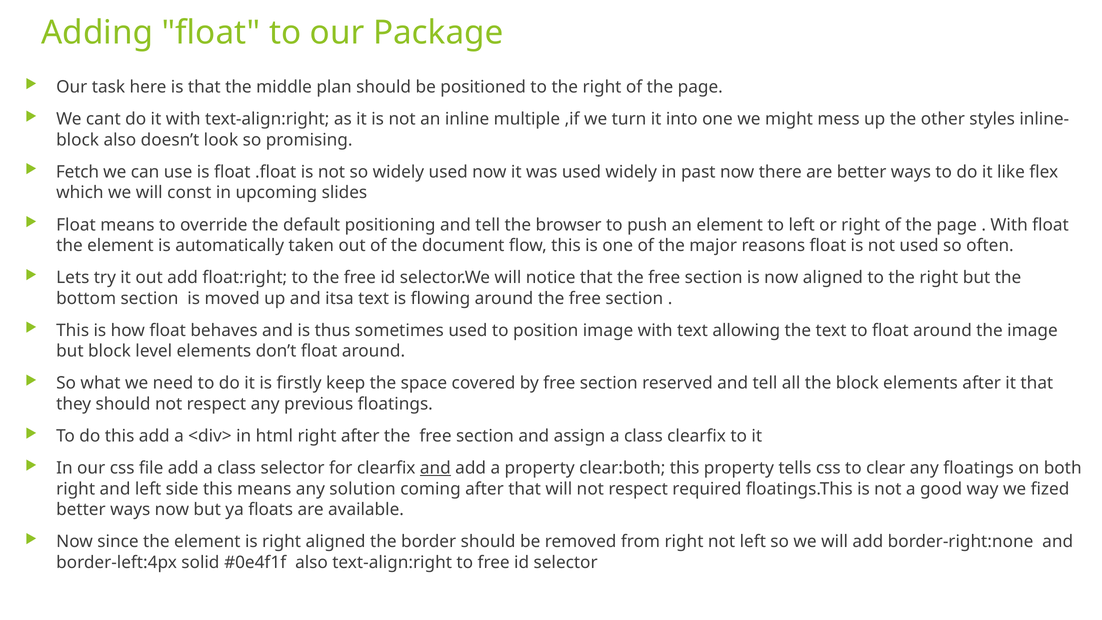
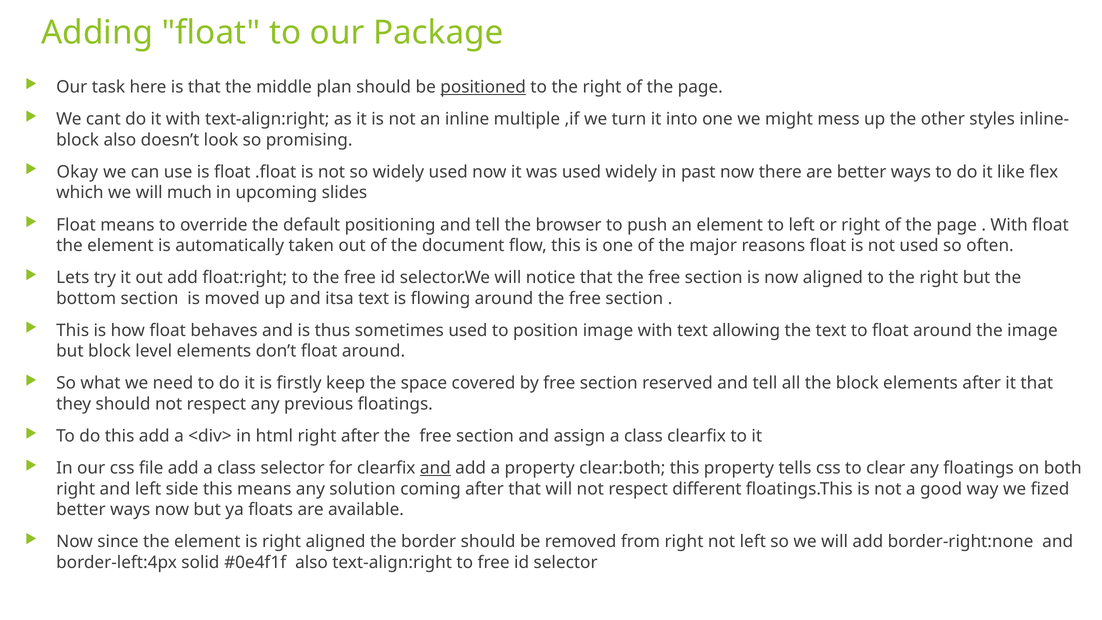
positioned underline: none -> present
Fetch: Fetch -> Okay
const: const -> much
required: required -> different
